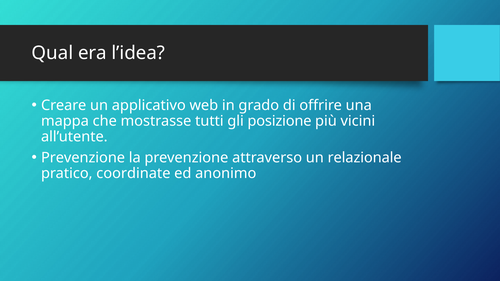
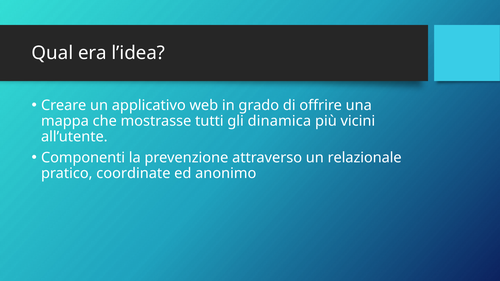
posizione: posizione -> dinamica
Prevenzione at (83, 158): Prevenzione -> Componenti
